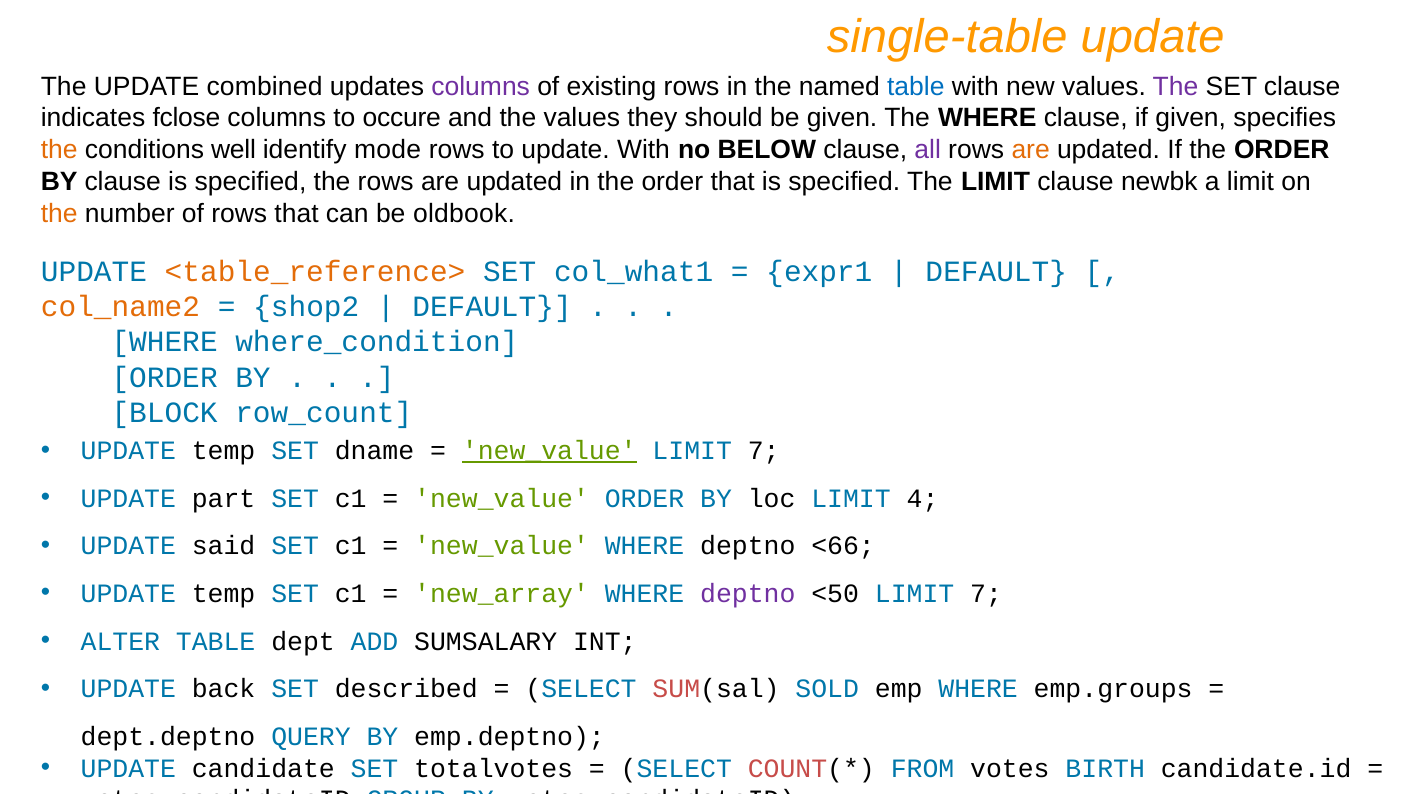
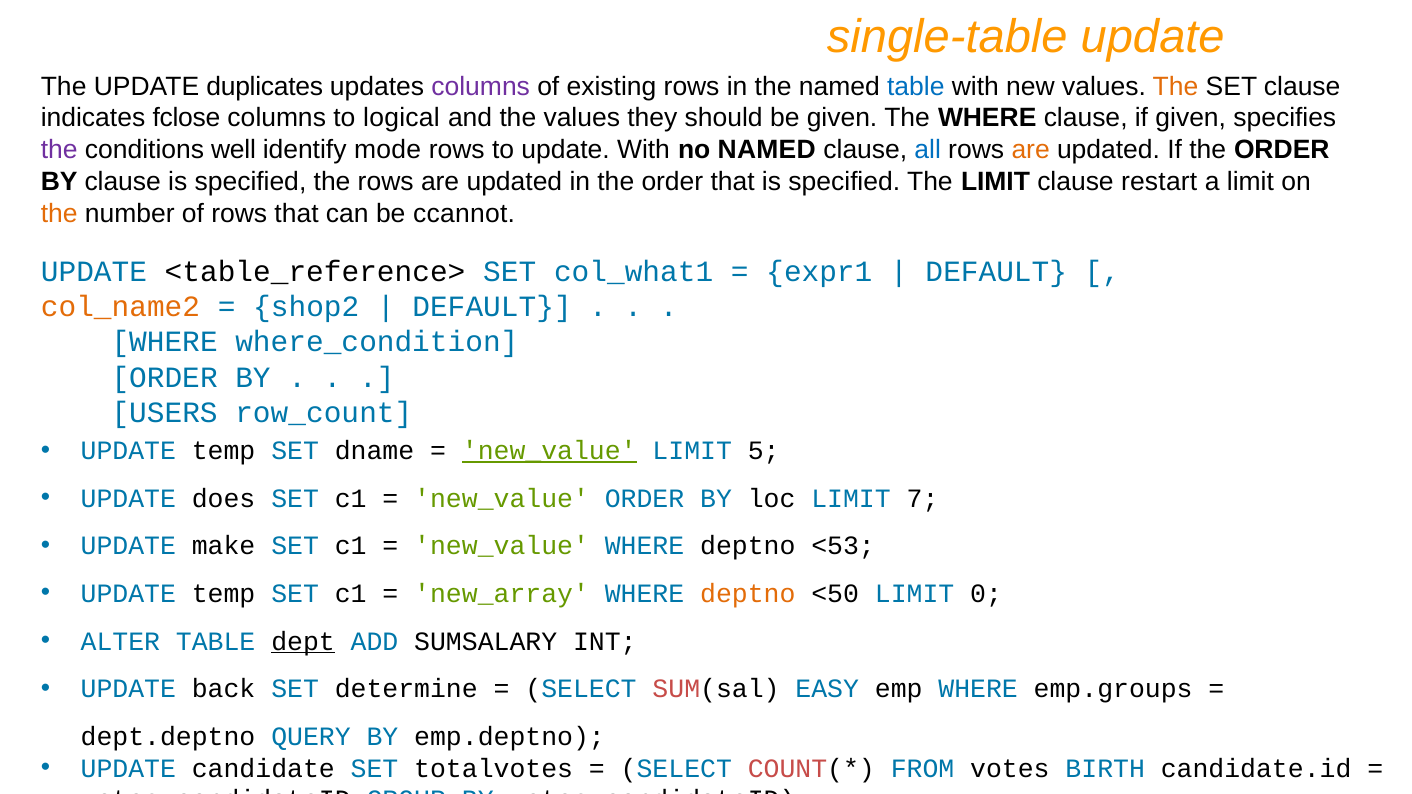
combined: combined -> duplicates
The at (1175, 86) colour: purple -> orange
occure: occure -> logical
the at (59, 150) colour: orange -> purple
no BELOW: BELOW -> NAMED
all colour: purple -> blue
newbk: newbk -> restart
oldbook: oldbook -> ccannot
<table_reference> colour: orange -> black
BLOCK: BLOCK -> USERS
7 at (764, 451): 7 -> 5
part: part -> does
4: 4 -> 7
said: said -> make
<66: <66 -> <53
deptno at (748, 594) colour: purple -> orange
<50 LIMIT 7: 7 -> 0
dept underline: none -> present
described: described -> determine
SOLD: SOLD -> EASY
